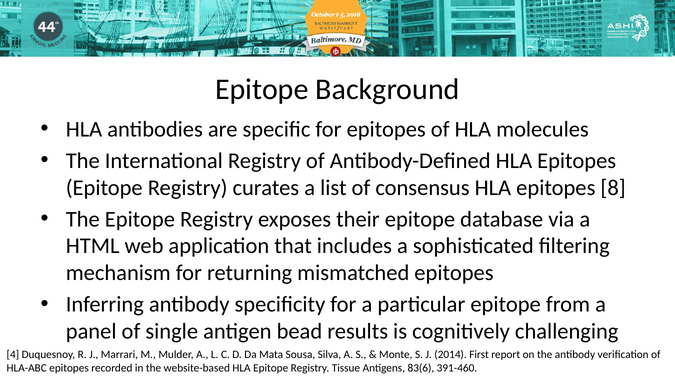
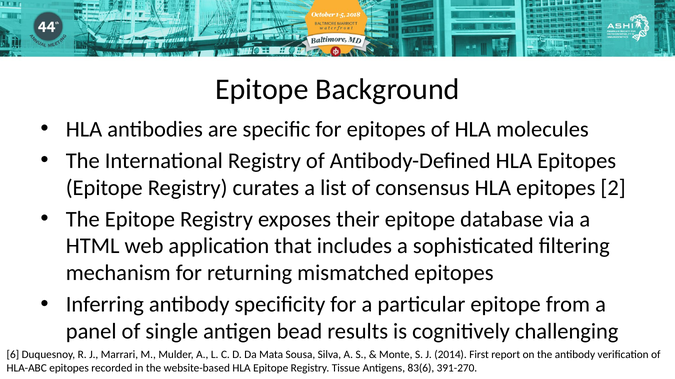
8: 8 -> 2
4: 4 -> 6
391-460: 391-460 -> 391-270
